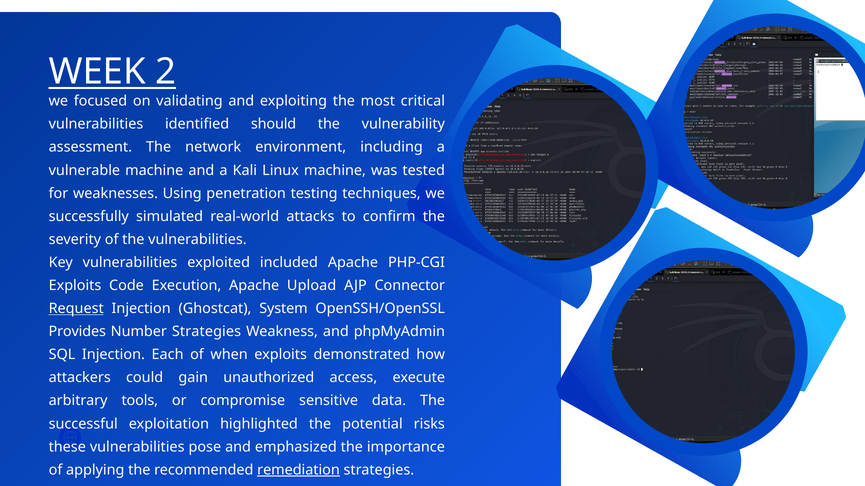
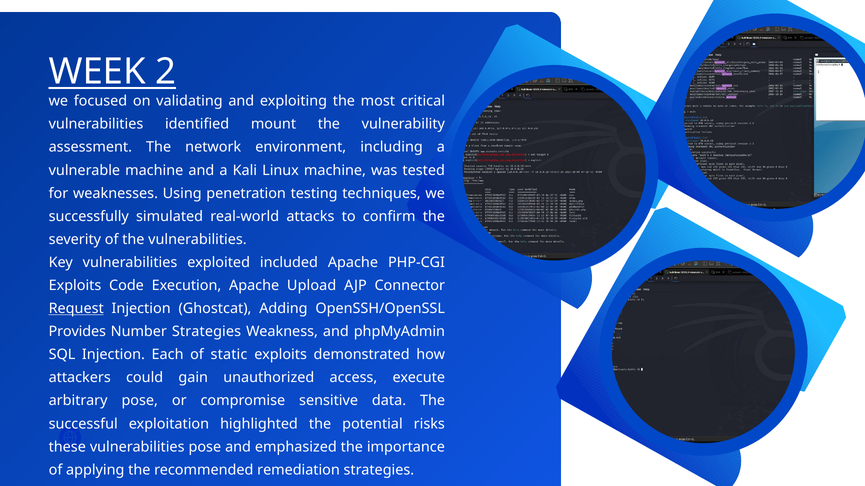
should: should -> mount
System: System -> Adding
when: when -> static
arbitrary tools: tools -> pose
remediation underline: present -> none
